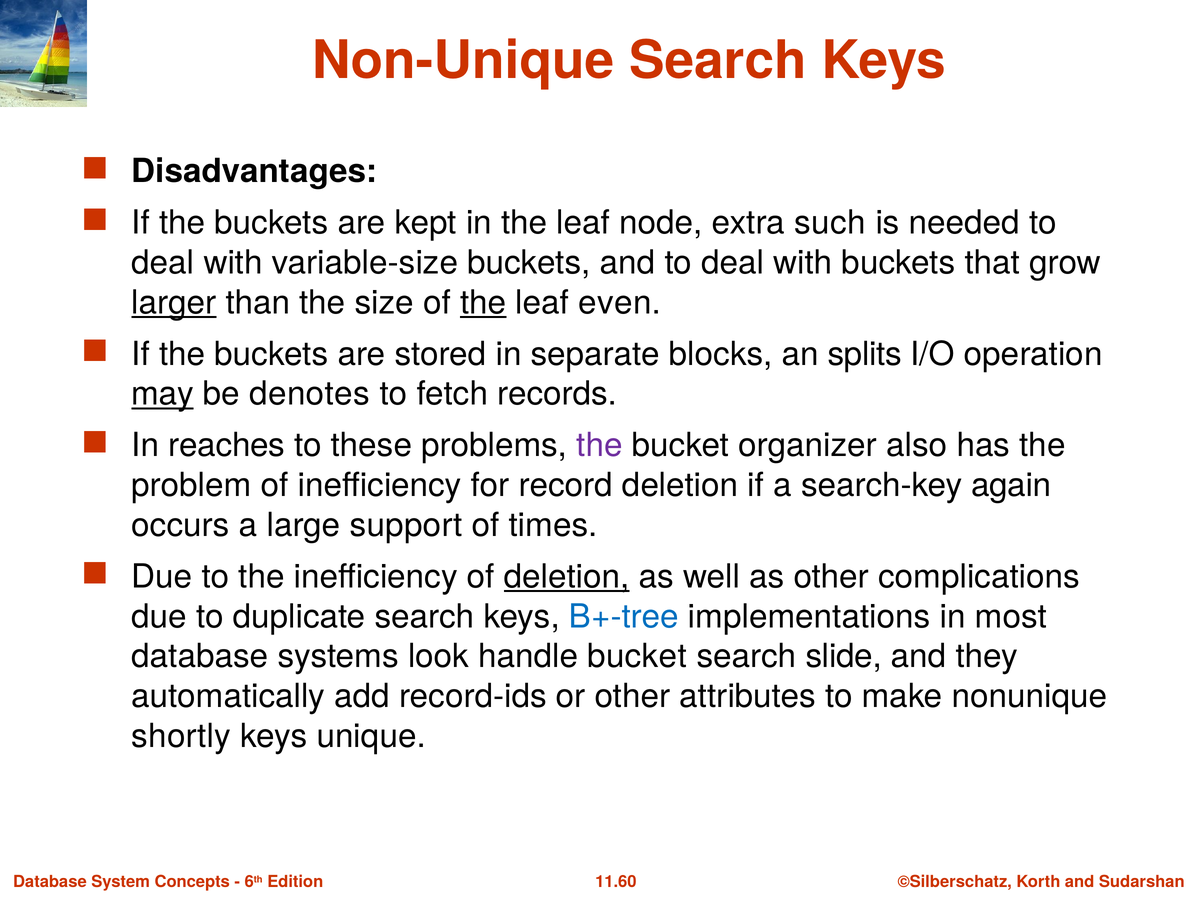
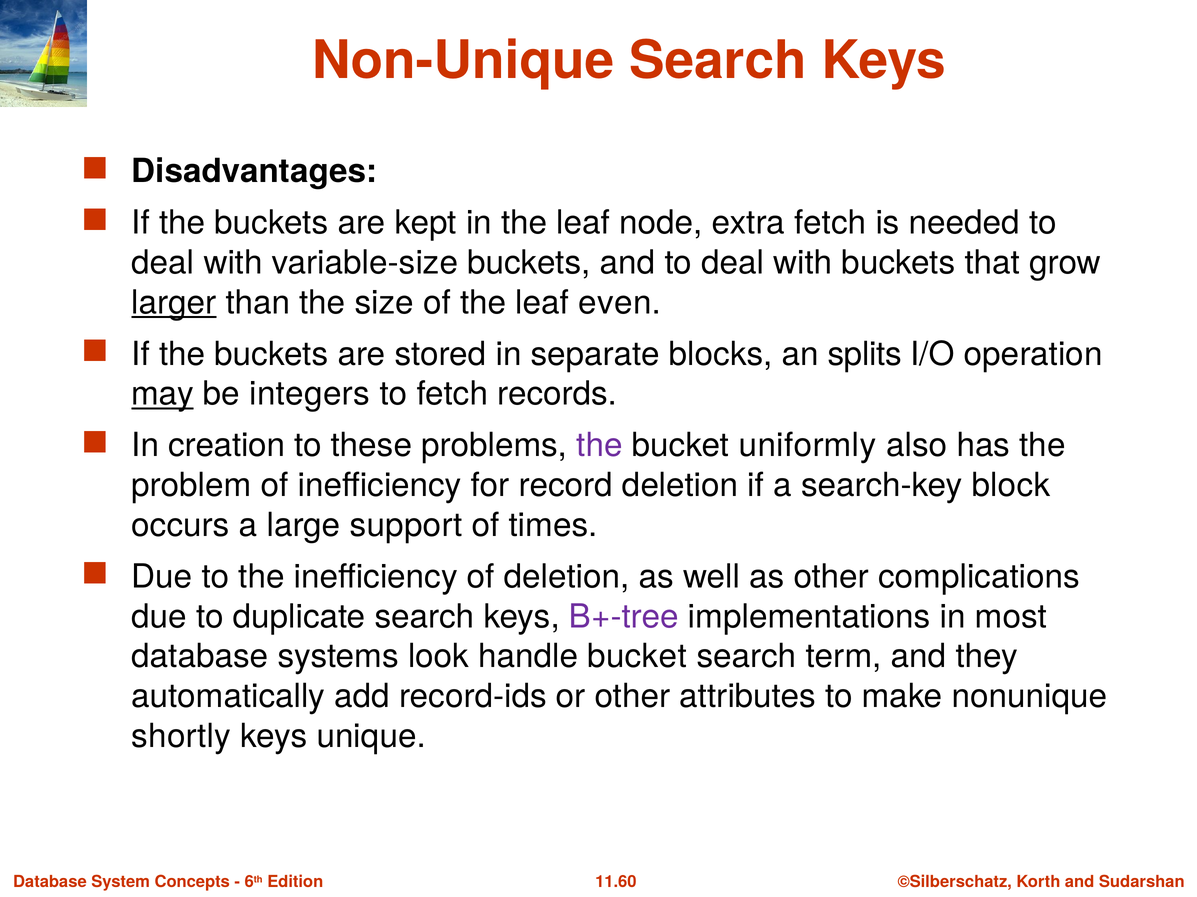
extra such: such -> fetch
the at (483, 303) underline: present -> none
denotes: denotes -> integers
reaches: reaches -> creation
organizer: organizer -> uniformly
again: again -> block
deletion at (567, 577) underline: present -> none
B+-tree colour: blue -> purple
slide: slide -> term
